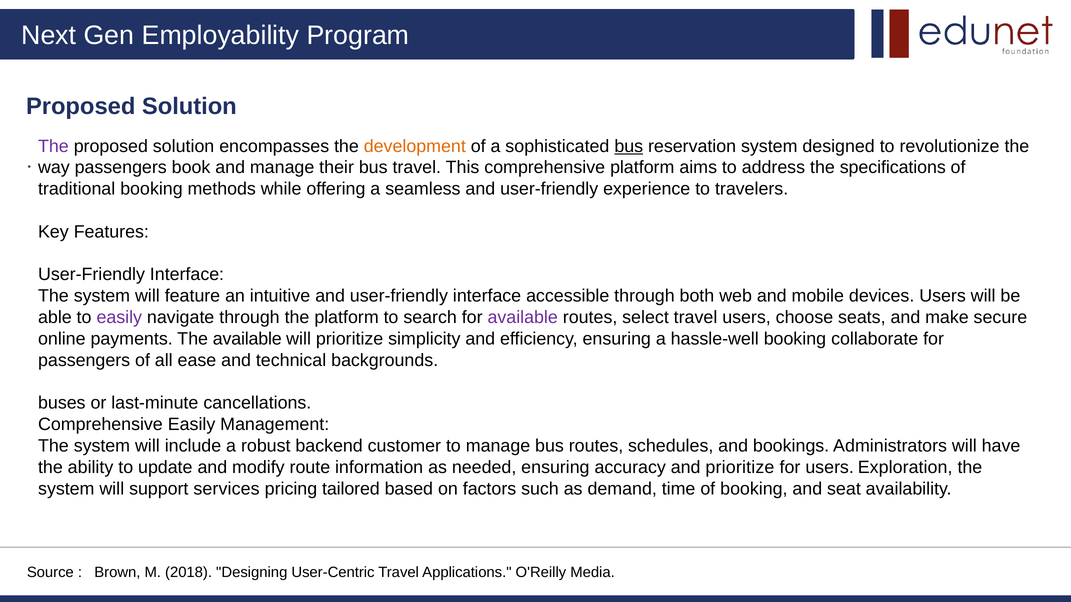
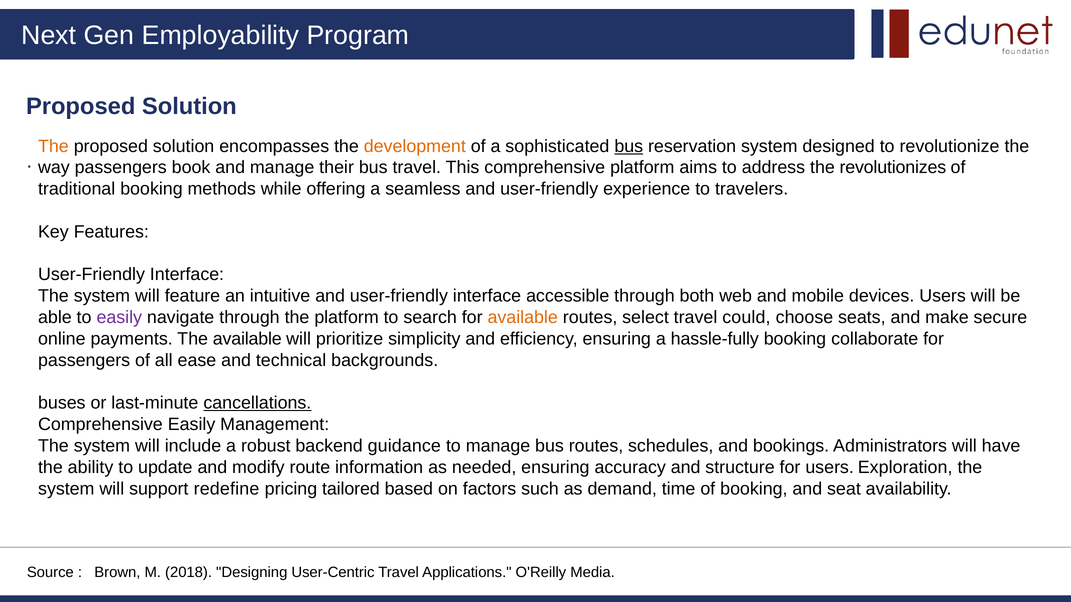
The at (53, 146) colour: purple -> orange
specifications: specifications -> revolutionizes
available at (523, 318) colour: purple -> orange
travel users: users -> could
hassle-well: hassle-well -> hassle-fully
cancellations underline: none -> present
customer: customer -> guidance
and prioritize: prioritize -> structure
services: services -> redefine
